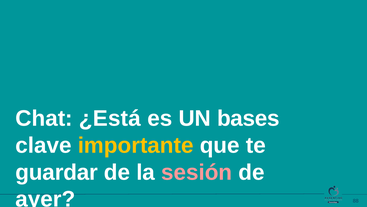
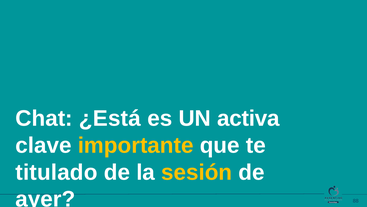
bases: bases -> activa
guardar: guardar -> titulado
sesión colour: pink -> yellow
